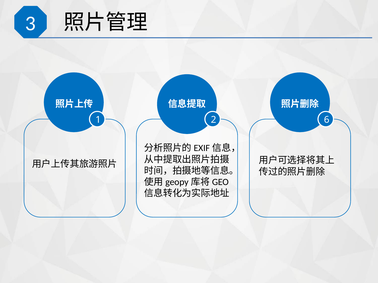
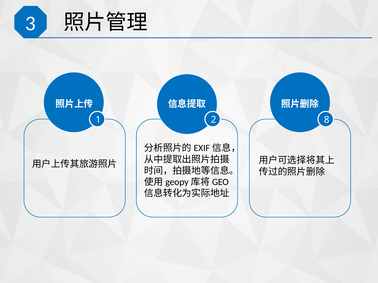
6: 6 -> 8
